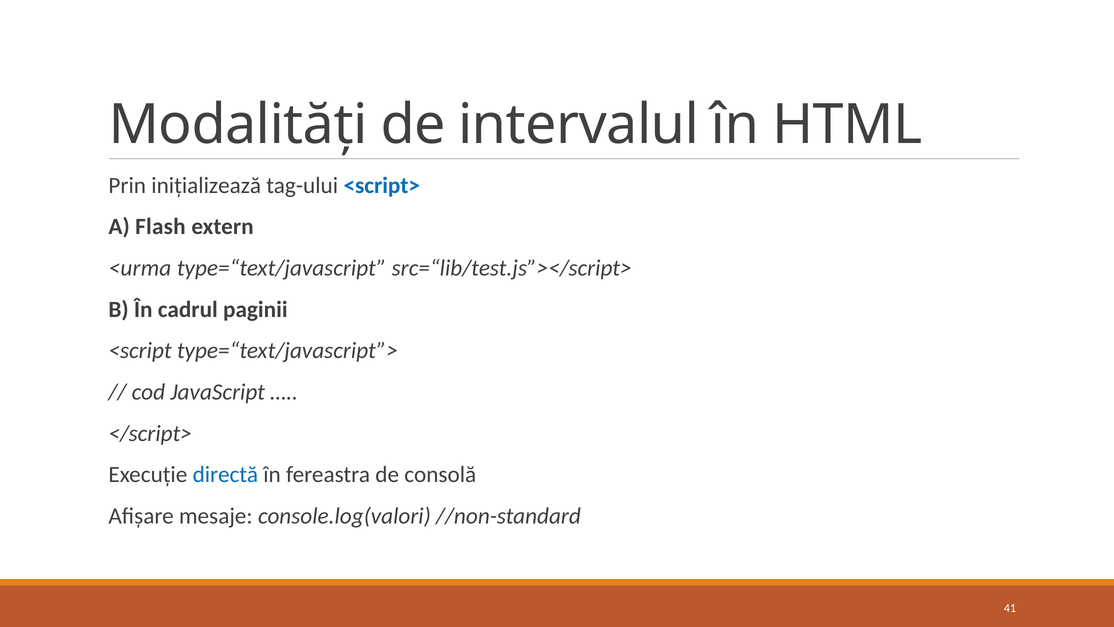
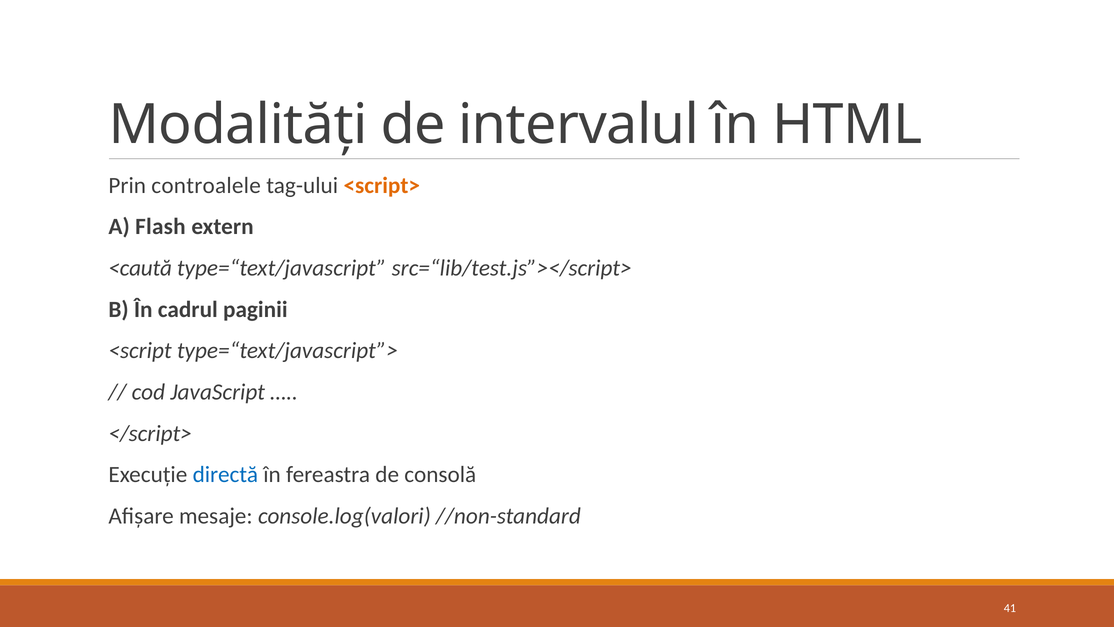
inițializează: inițializează -> controalele
<script> colour: blue -> orange
<urma: <urma -> <caută
